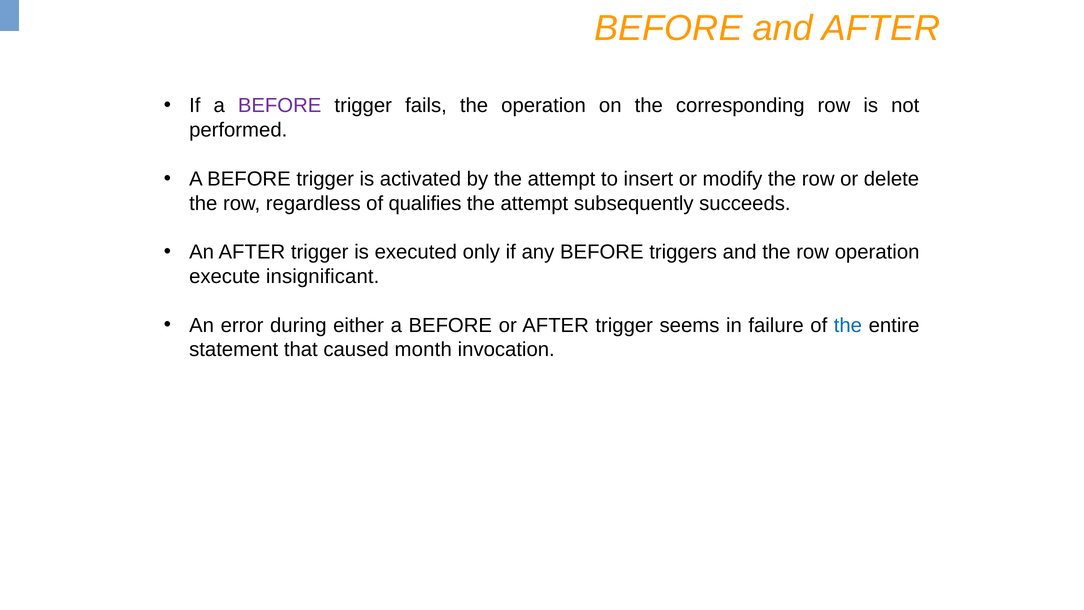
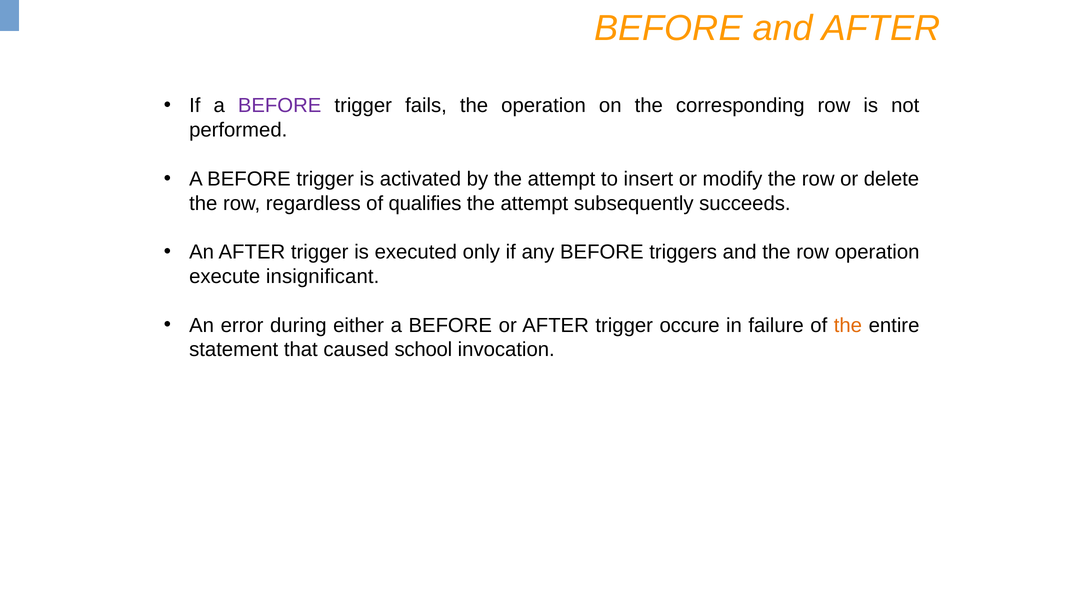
seems: seems -> occure
the at (848, 325) colour: blue -> orange
month: month -> school
